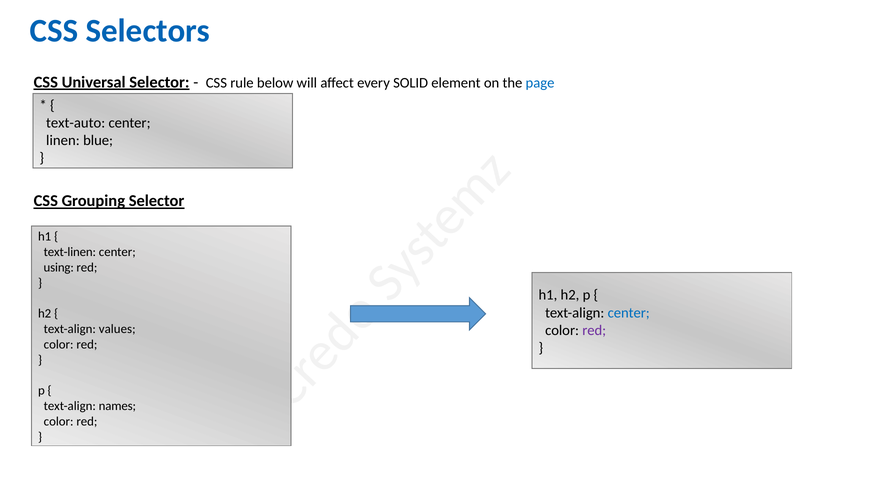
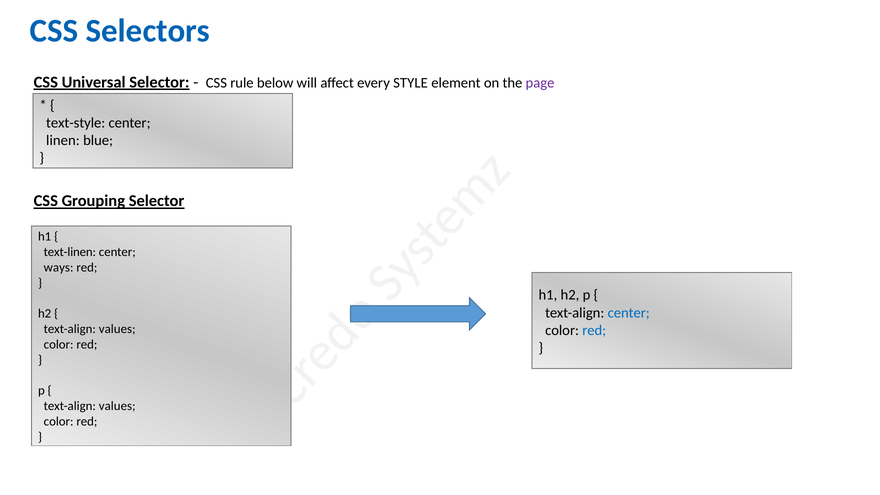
SOLID: SOLID -> STYLE
page colour: blue -> purple
text-auto: text-auto -> text-style
using: using -> ways
red at (594, 330) colour: purple -> blue
names at (117, 406): names -> values
